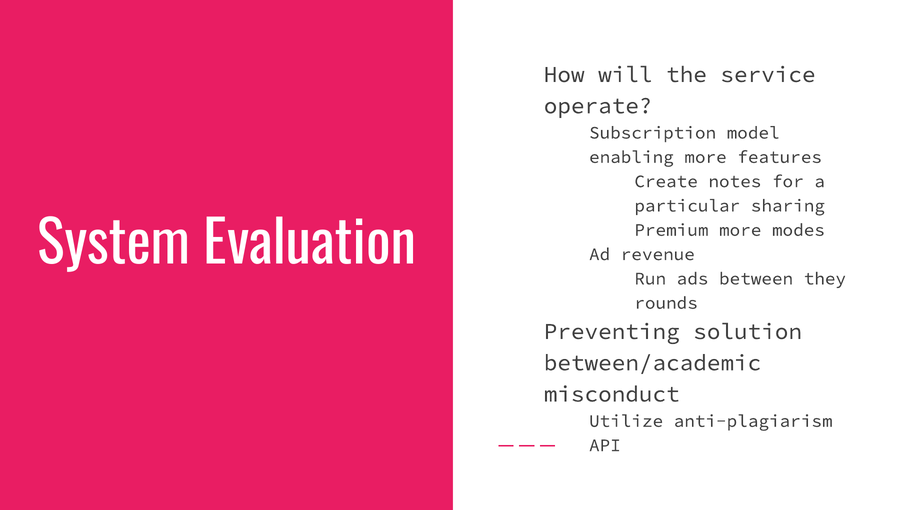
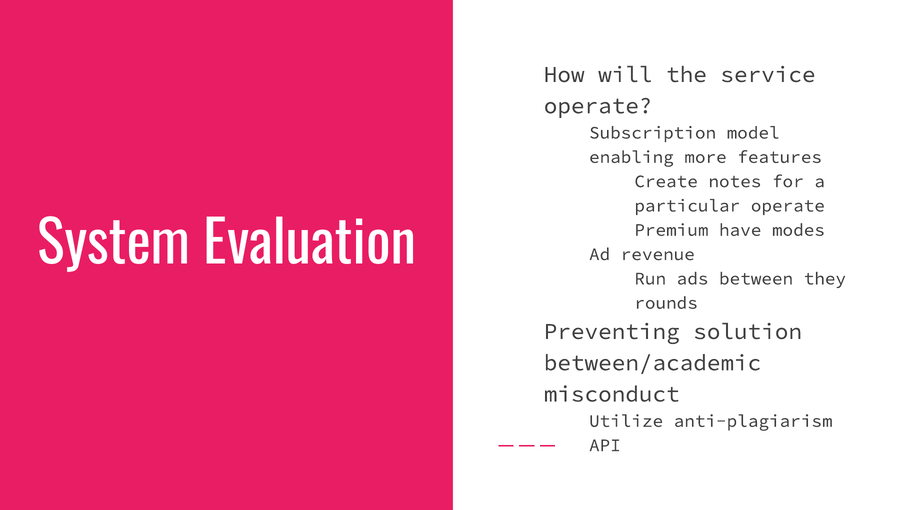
particular sharing: sharing -> operate
Premium more: more -> have
